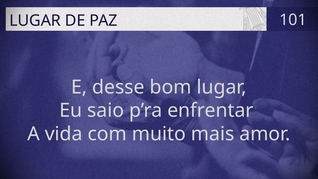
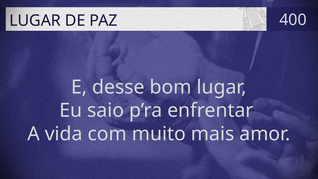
101: 101 -> 400
